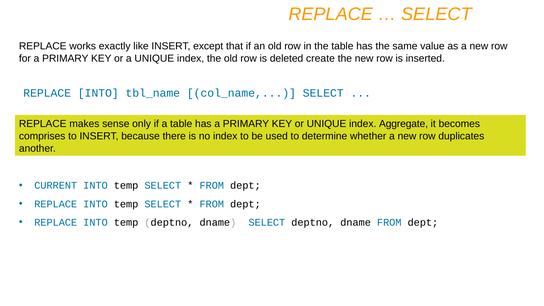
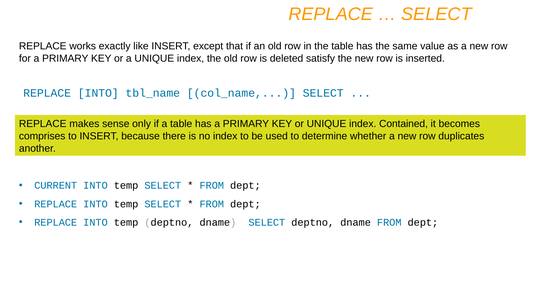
create: create -> satisfy
Aggregate: Aggregate -> Contained
